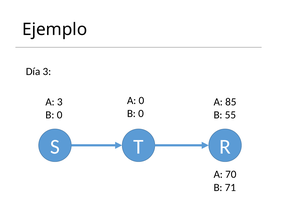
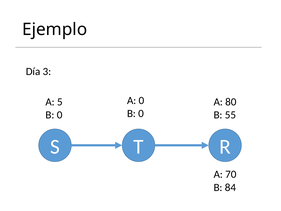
A 3: 3 -> 5
85: 85 -> 80
71: 71 -> 84
